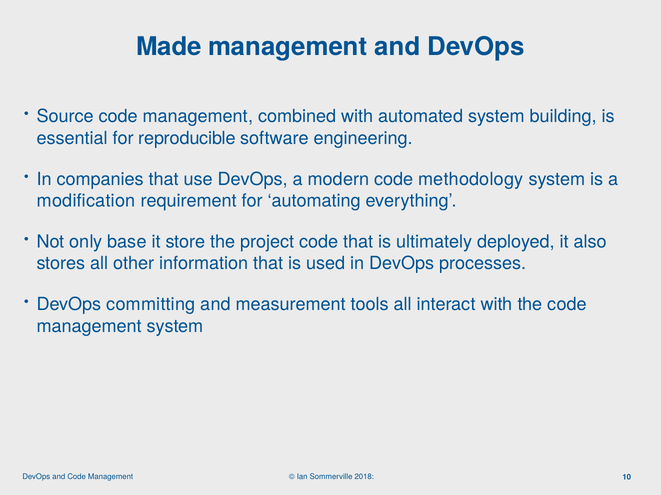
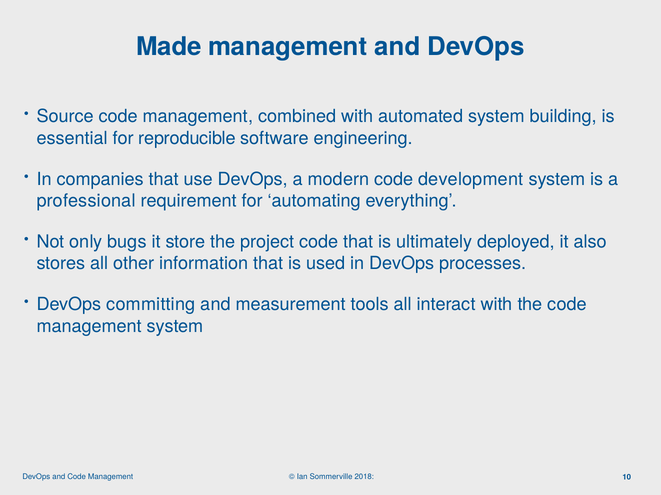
methodology: methodology -> development
modification: modification -> professional
base: base -> bugs
